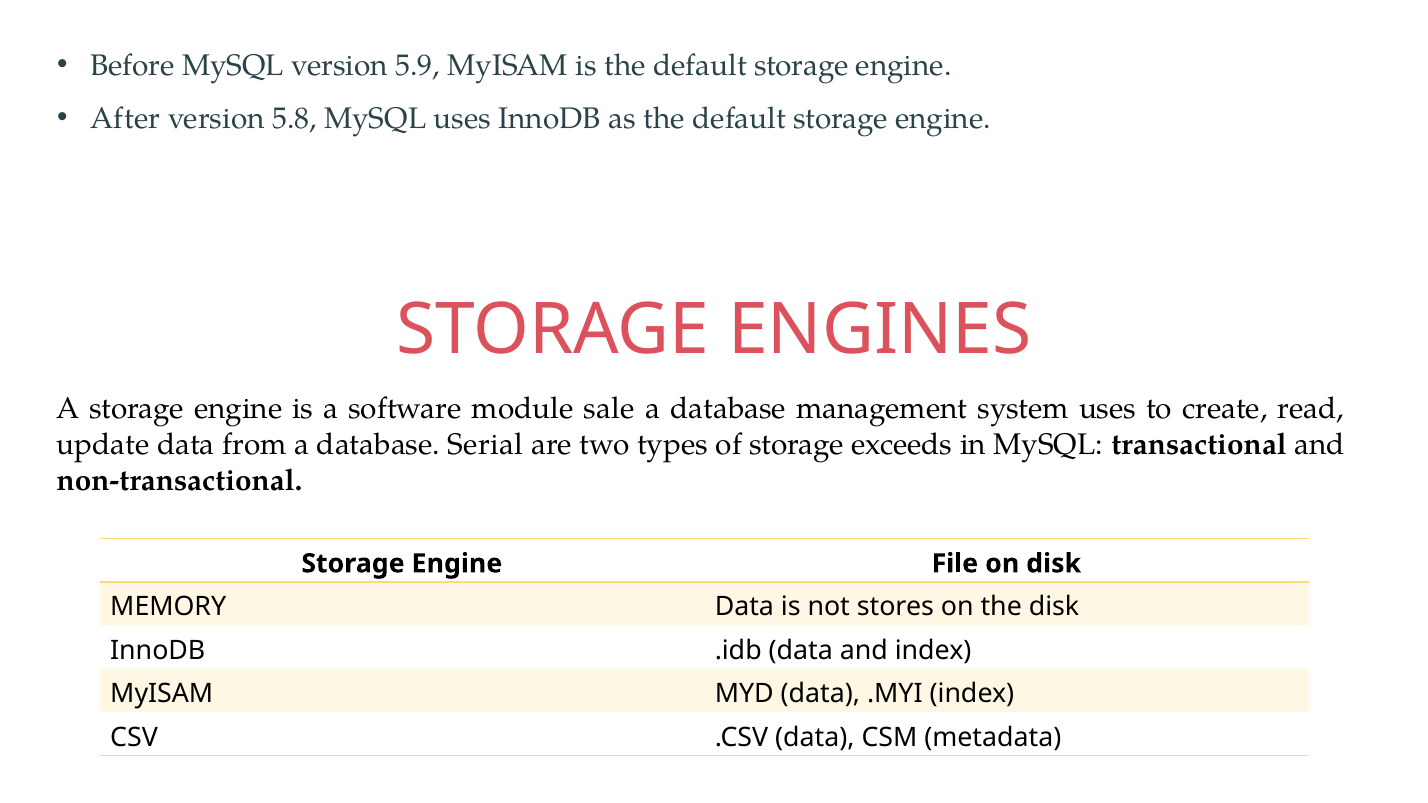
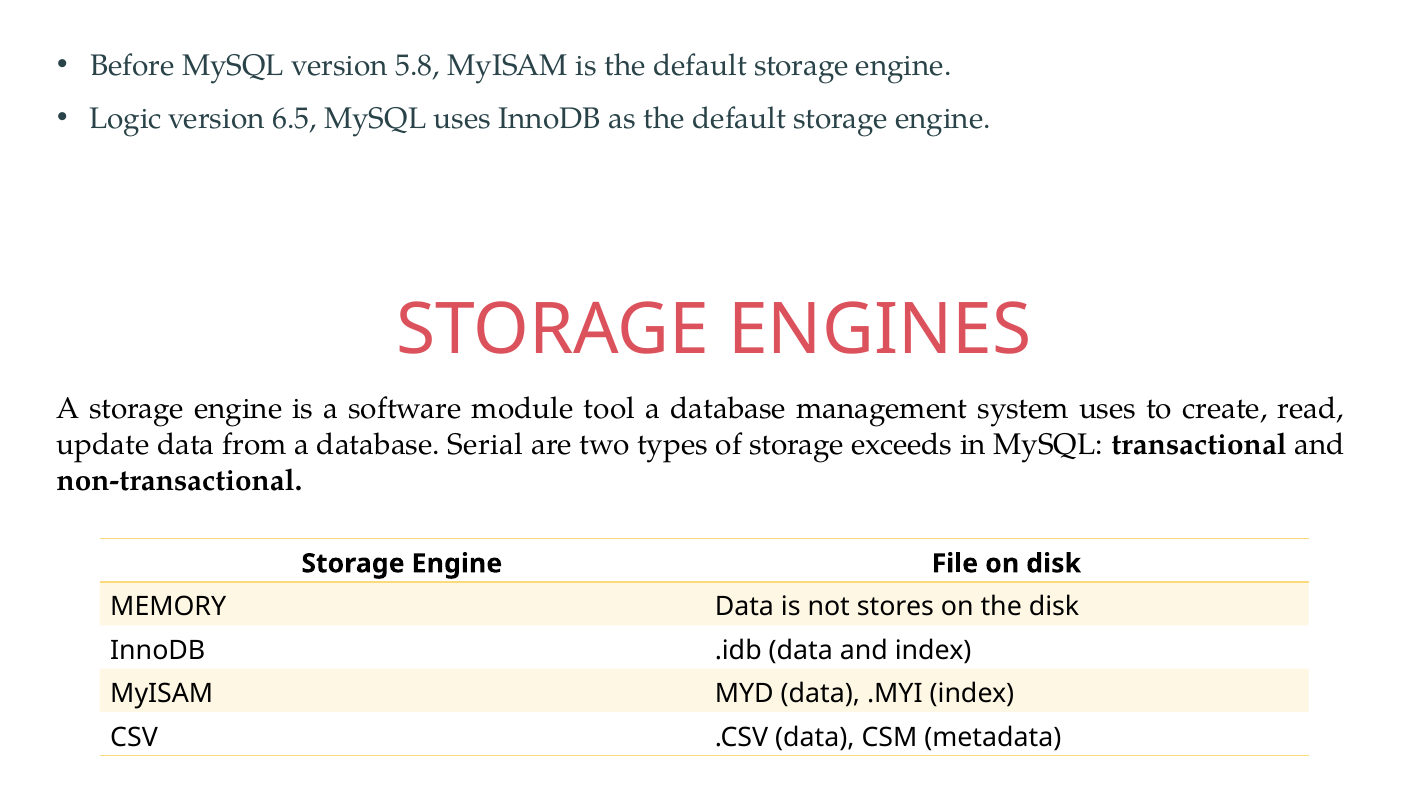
5.9: 5.9 -> 5.8
After: After -> Logic
5.8: 5.8 -> 6.5
sale: sale -> tool
